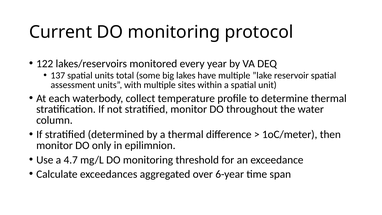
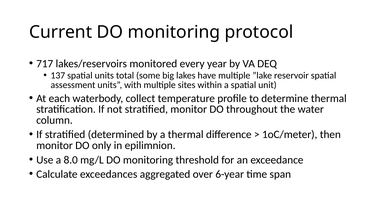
122: 122 -> 717
4.7: 4.7 -> 8.0
